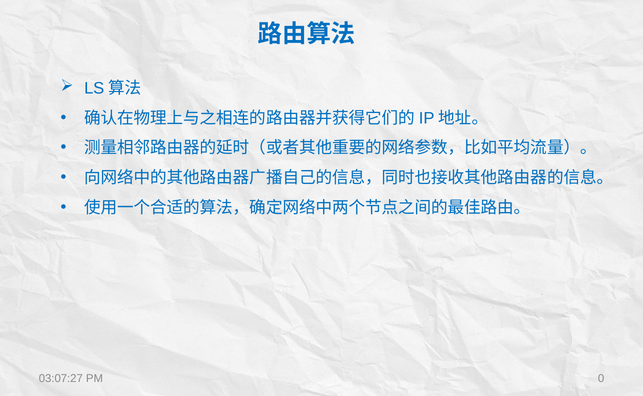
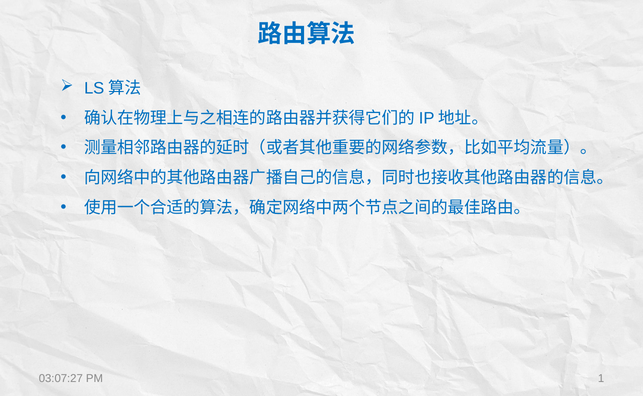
0: 0 -> 1
